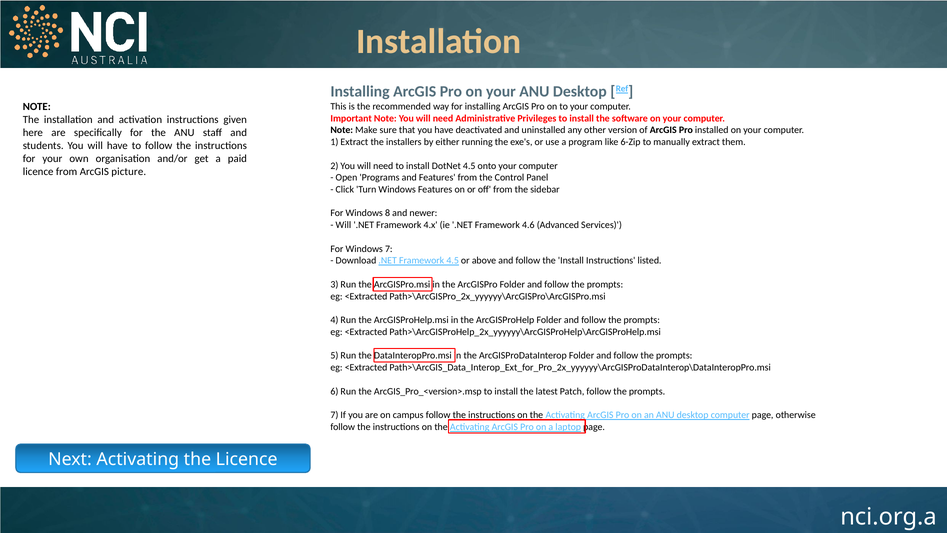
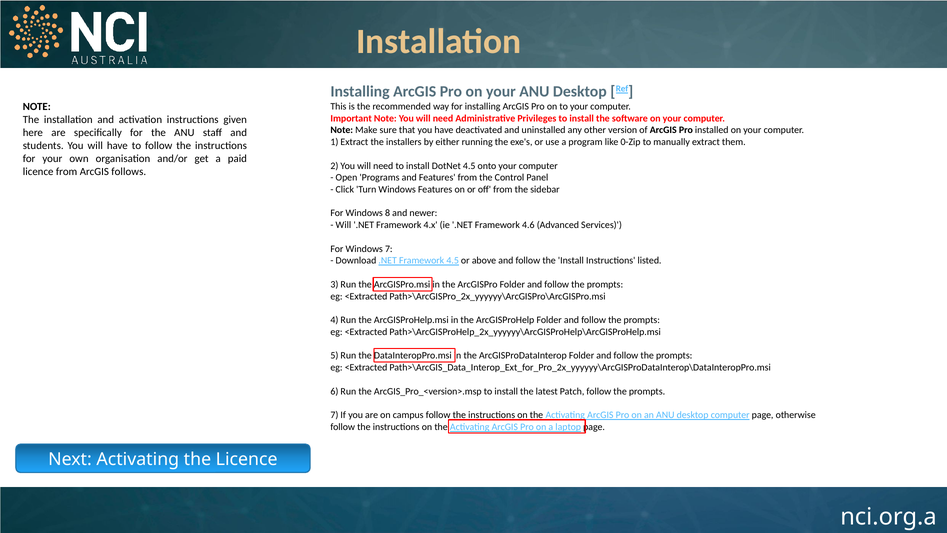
6-Zip: 6-Zip -> 0-Zip
picture: picture -> follows
